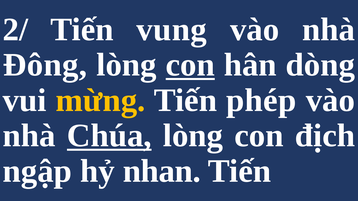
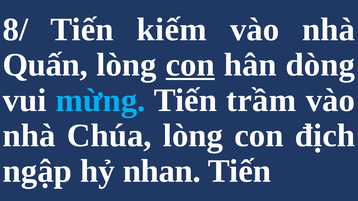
2/: 2/ -> 8/
vung: vung -> kiếm
Ðông: Ðông -> Quấn
mừng colour: yellow -> light blue
phép: phép -> trầm
Chúa underline: present -> none
